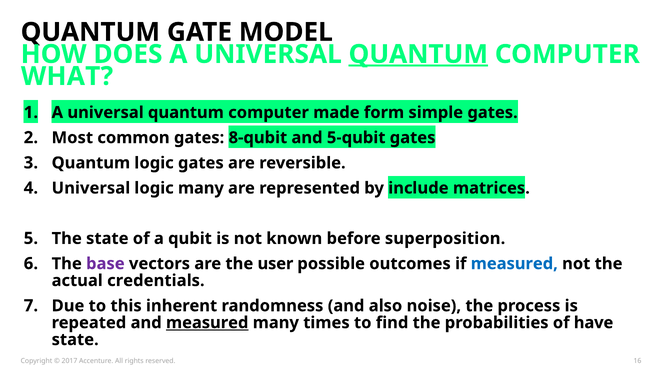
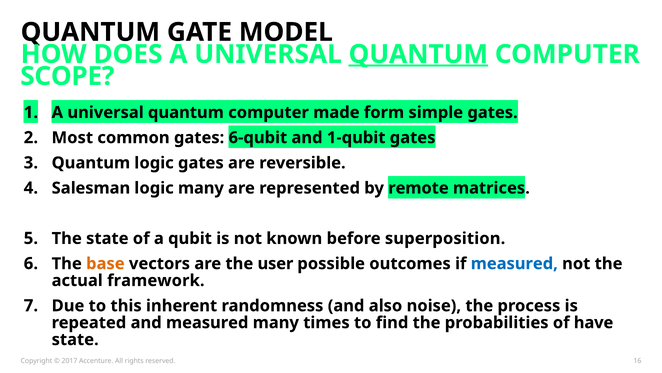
WHAT: WHAT -> SCOPE
8-qubit: 8-qubit -> 6-qubit
5-qubit: 5-qubit -> 1-qubit
Universal at (91, 188): Universal -> Salesman
include: include -> remote
base colour: purple -> orange
credentials: credentials -> framework
measured at (207, 322) underline: present -> none
